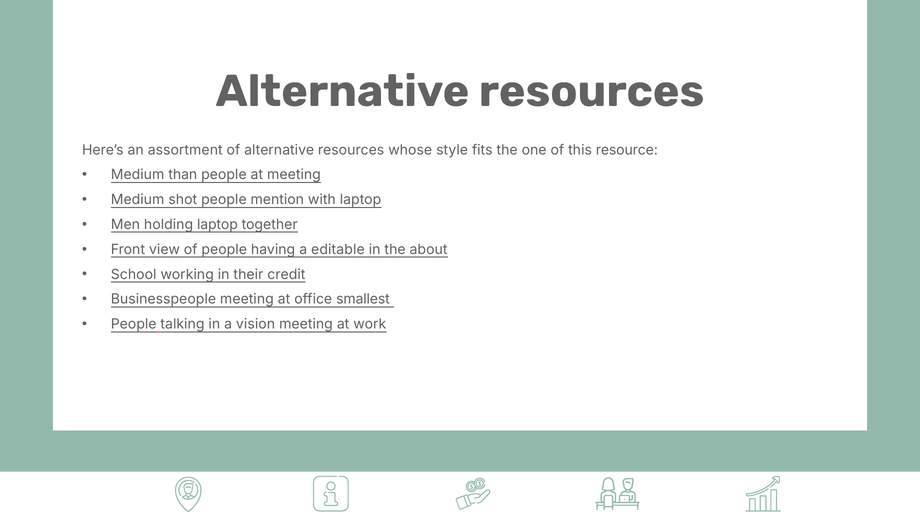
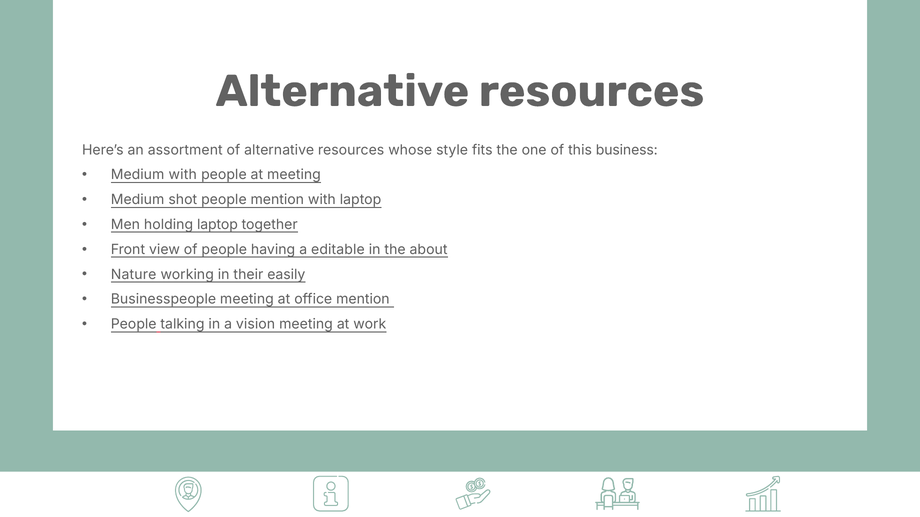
resource: resource -> business
Medium than: than -> with
School: School -> Nature
credit: credit -> easily
office smallest: smallest -> mention
